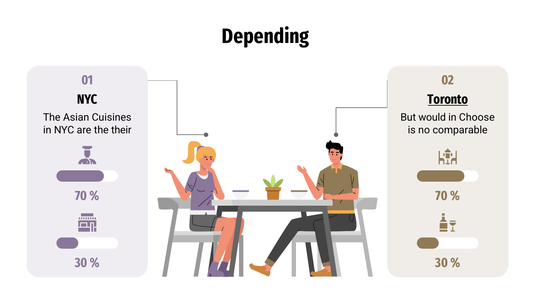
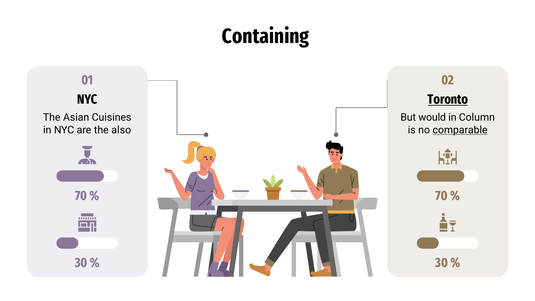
Depending: Depending -> Containing
Choose: Choose -> Column
their: their -> also
comparable underline: none -> present
